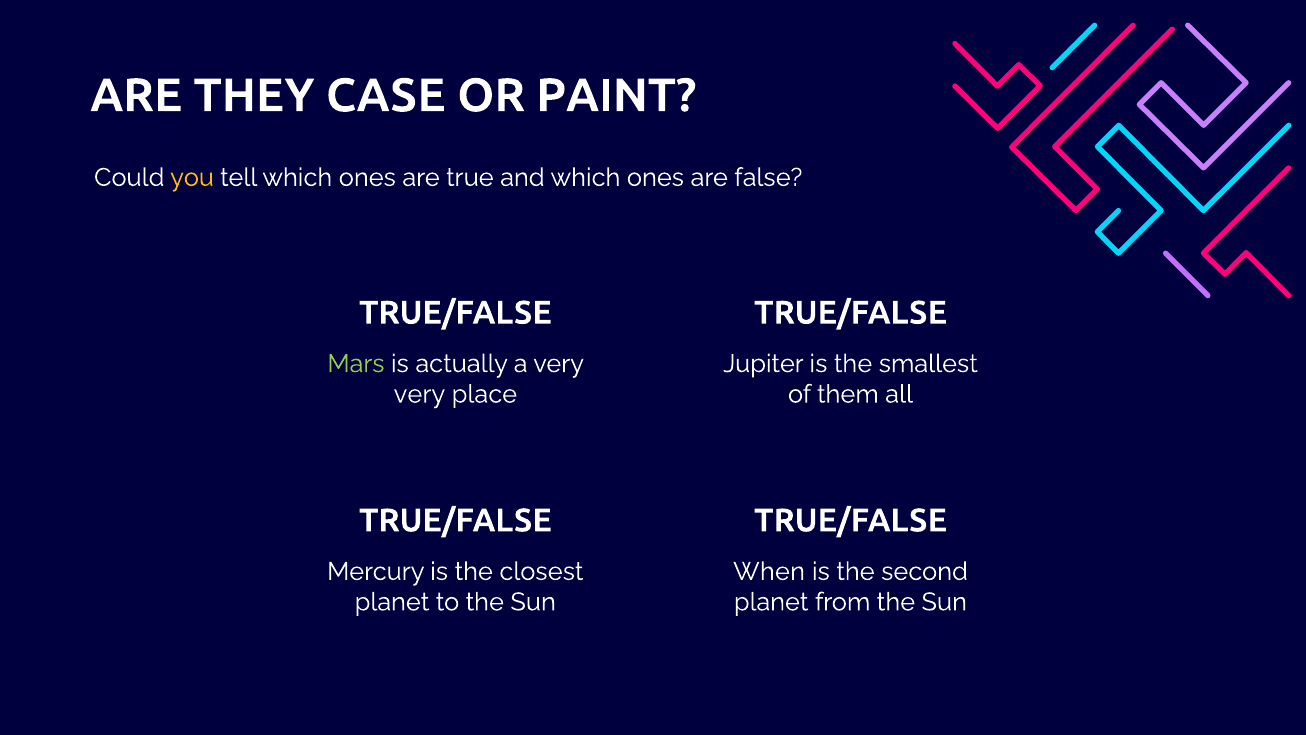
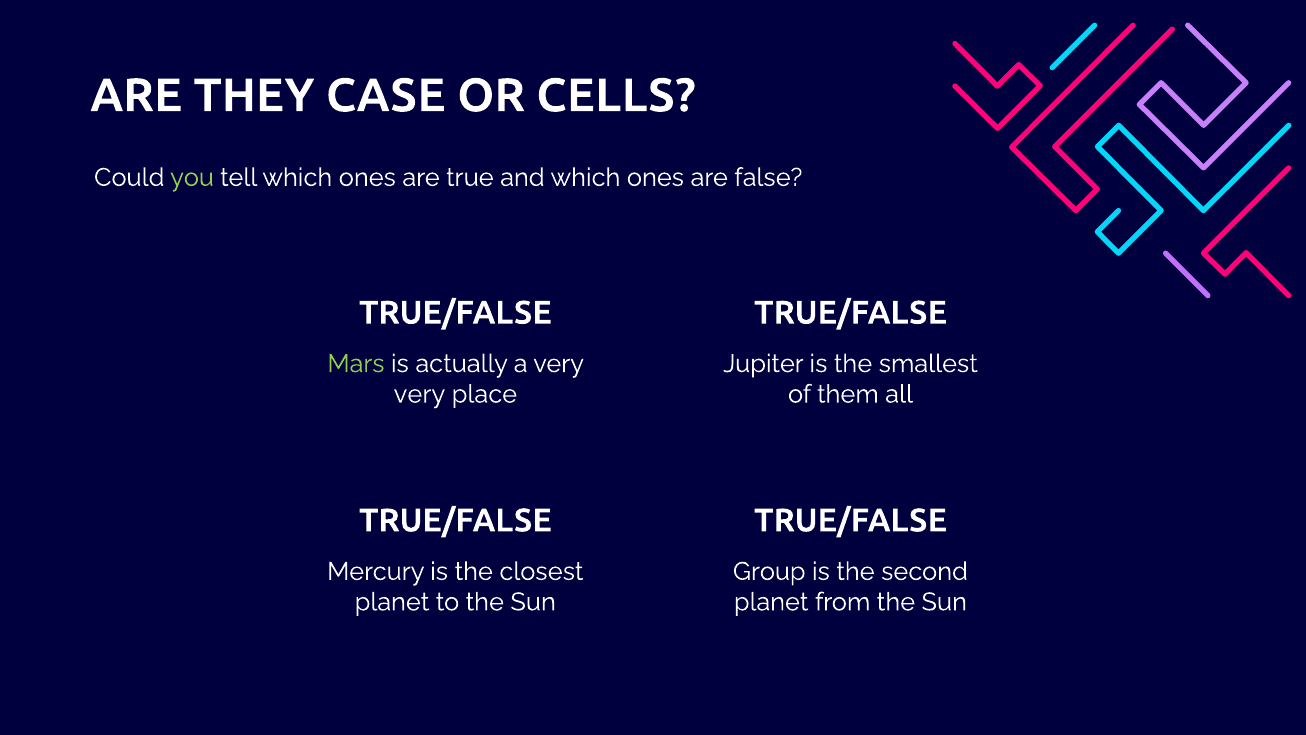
PAINT: PAINT -> CELLS
you colour: yellow -> light green
When: When -> Group
